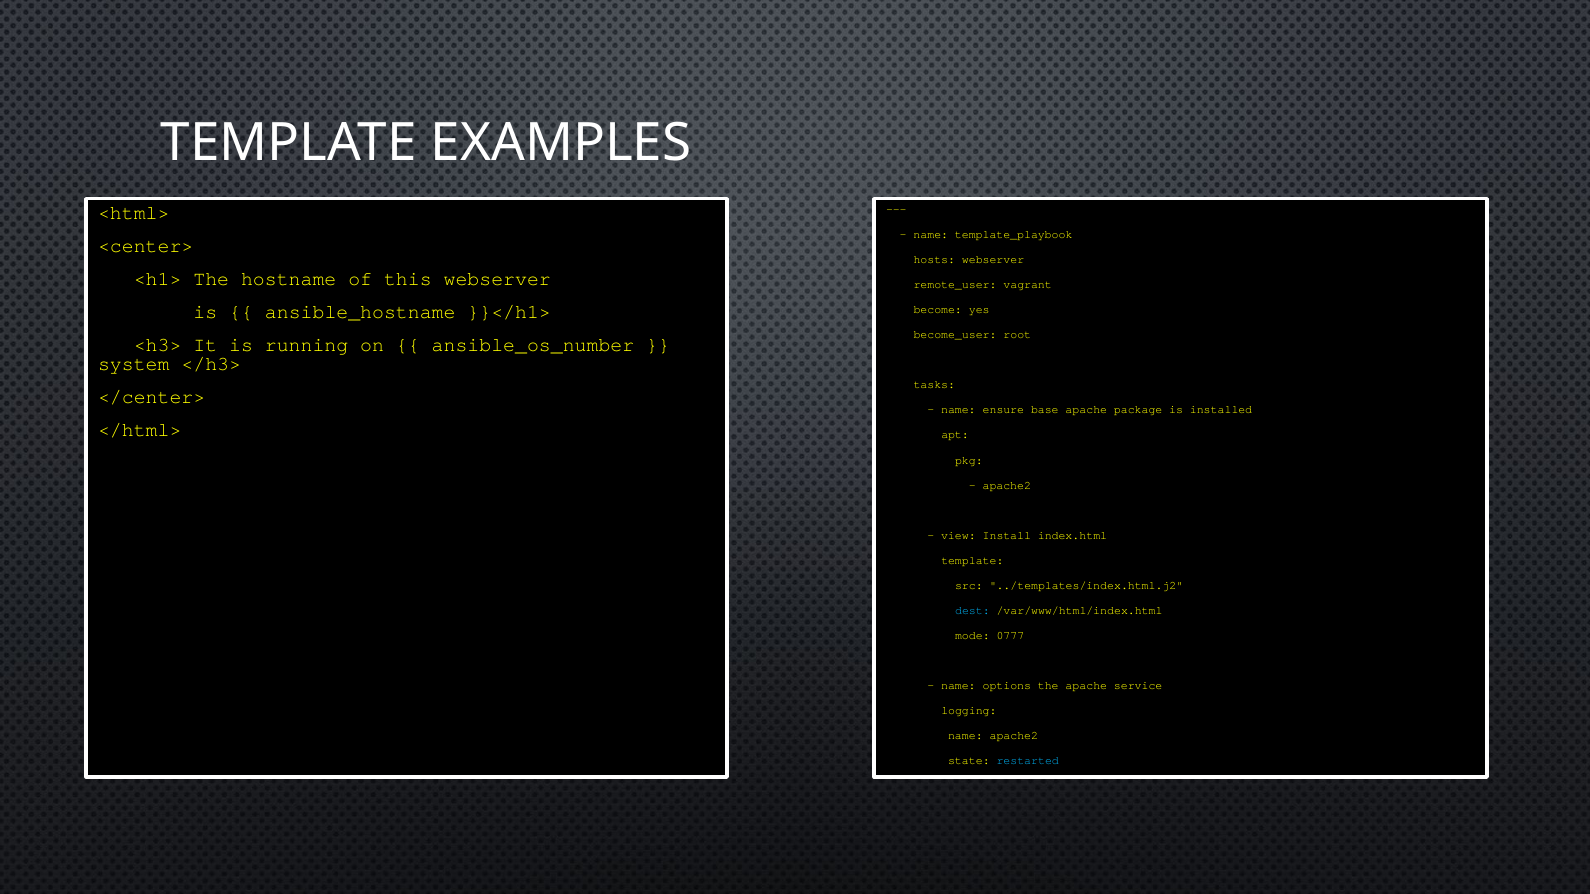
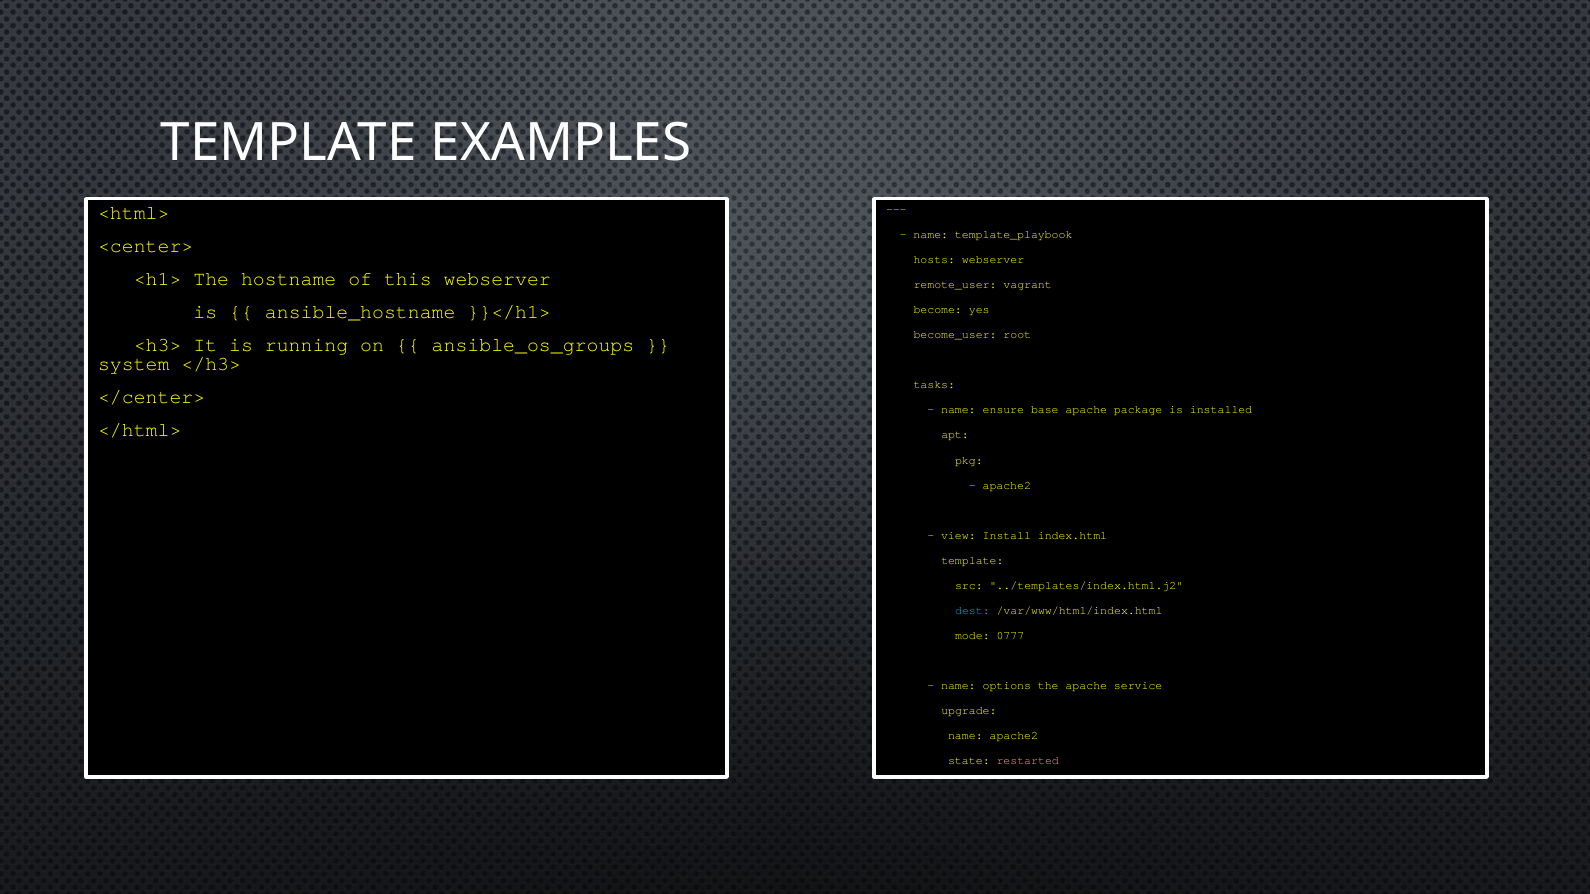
ansible_os_number: ansible_os_number -> ansible_os_groups
logging: logging -> upgrade
restarted colour: light blue -> pink
